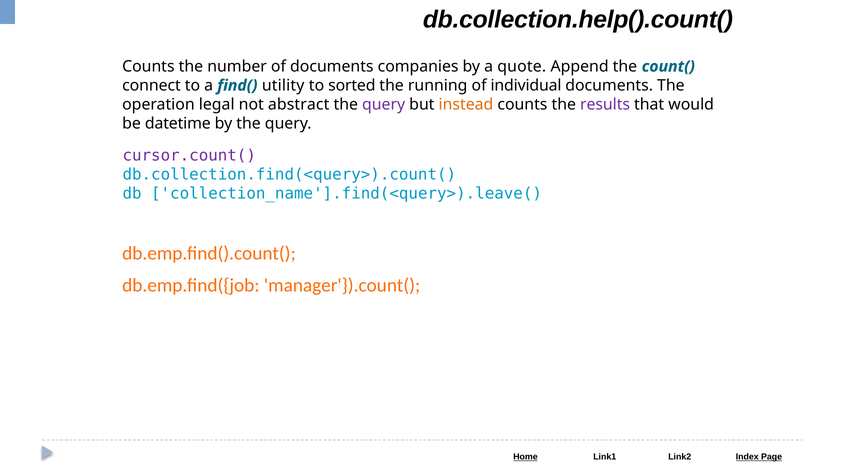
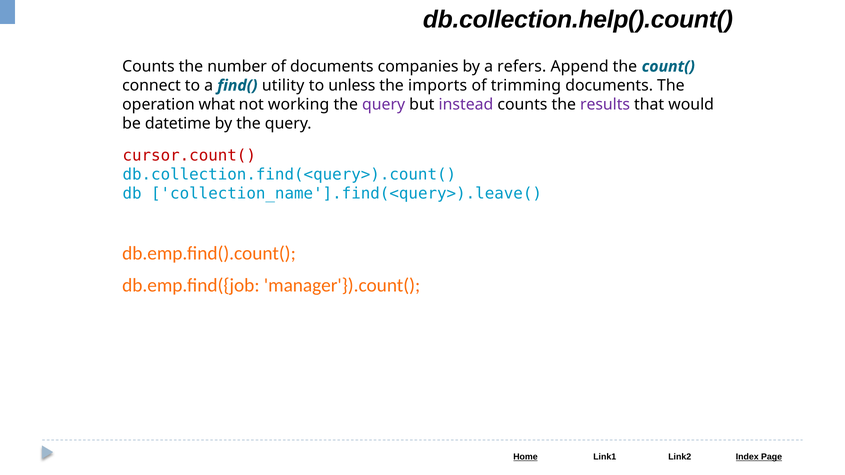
quote: quote -> refers
sorted: sorted -> unless
running: running -> imports
individual: individual -> trimming
legal: legal -> what
abstract: abstract -> working
instead colour: orange -> purple
cursor.count( colour: purple -> red
